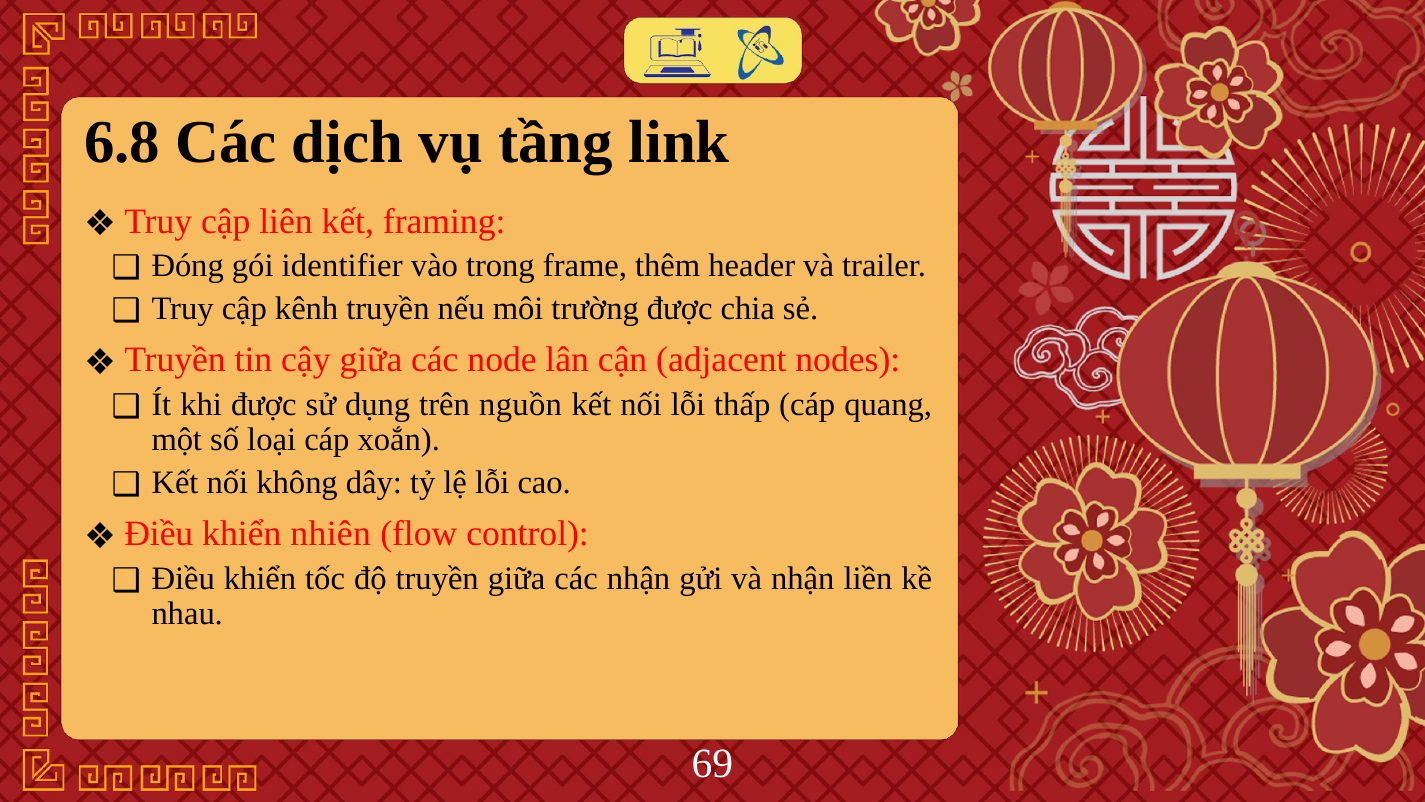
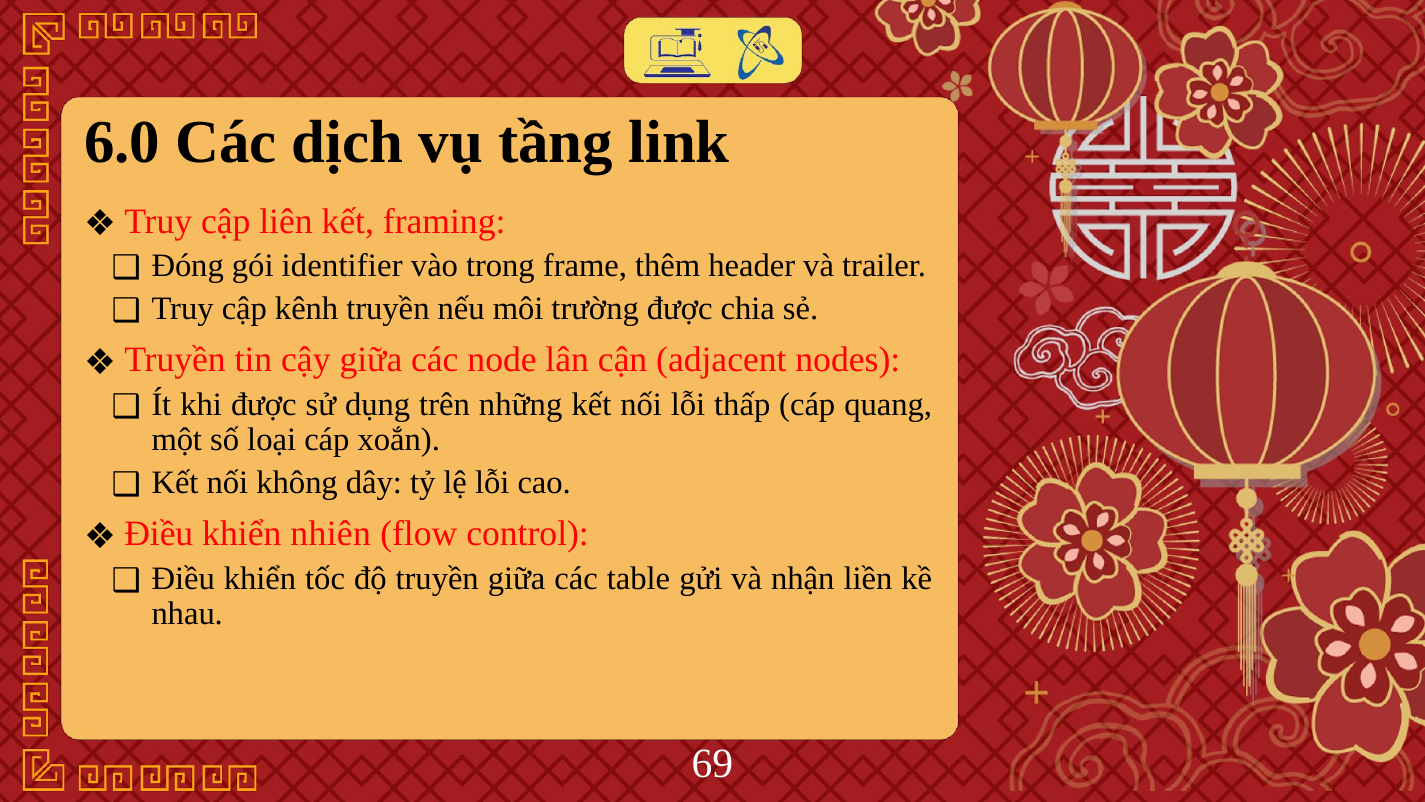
6.8: 6.8 -> 6.0
nguồn: nguồn -> những
các nhận: nhận -> table
